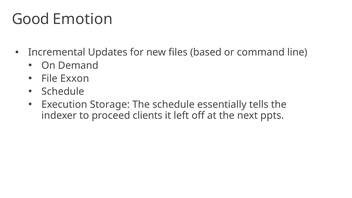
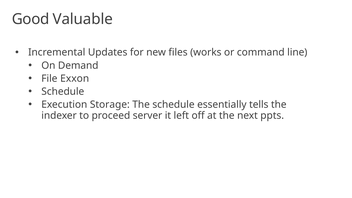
Emotion: Emotion -> Valuable
based: based -> works
clients: clients -> server
